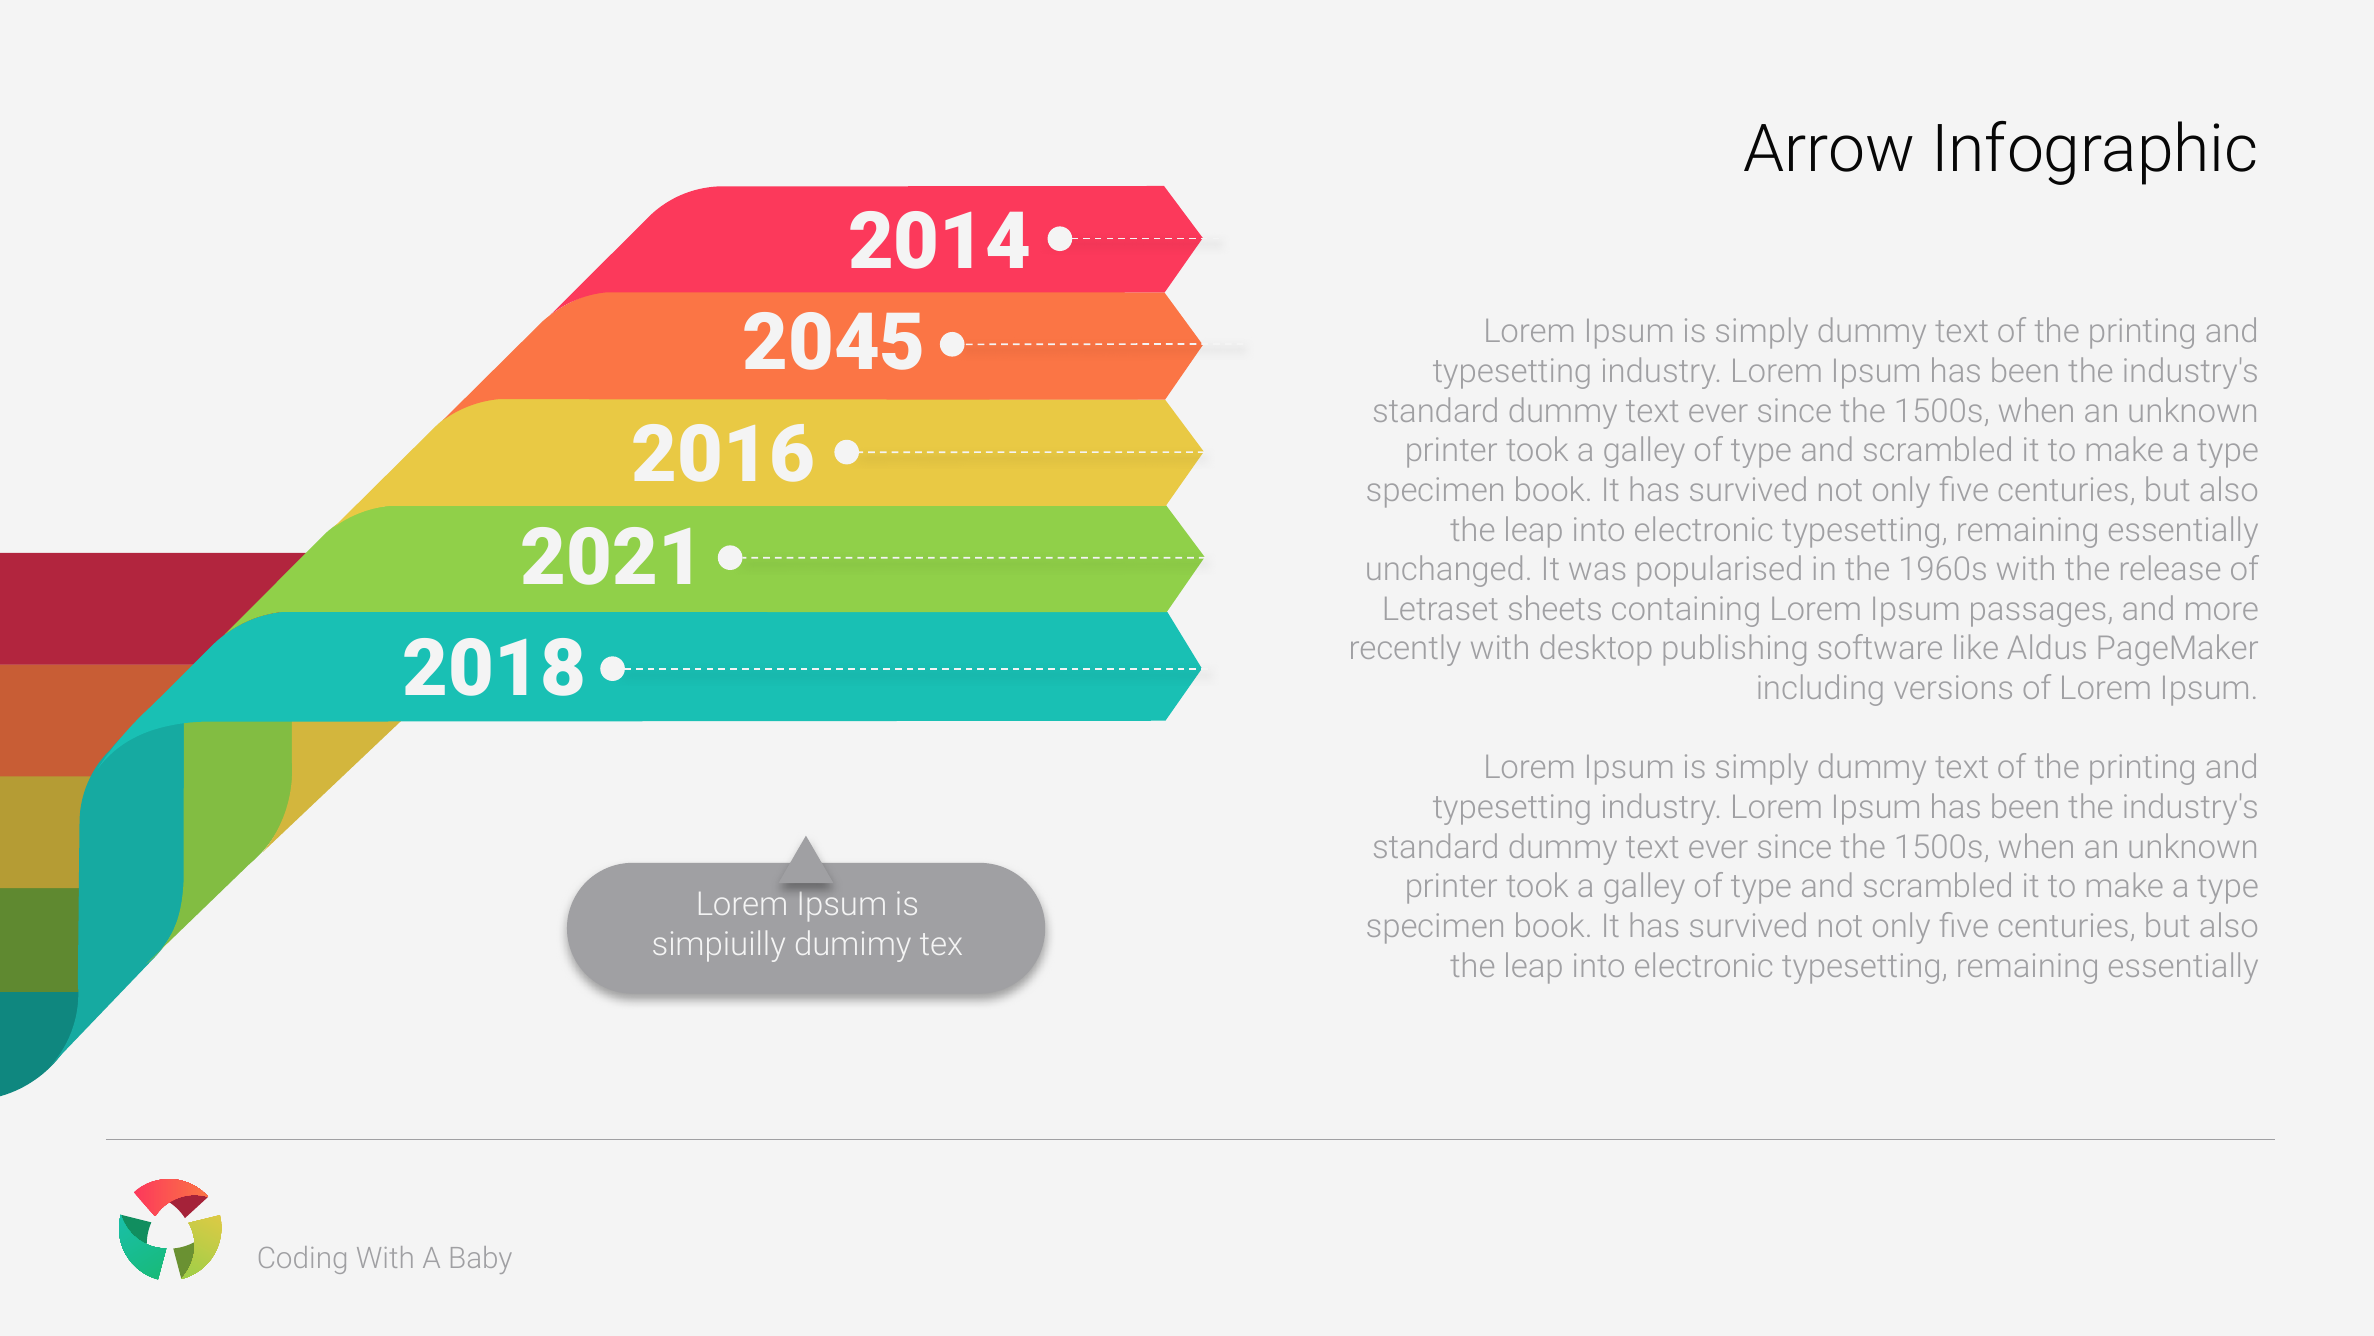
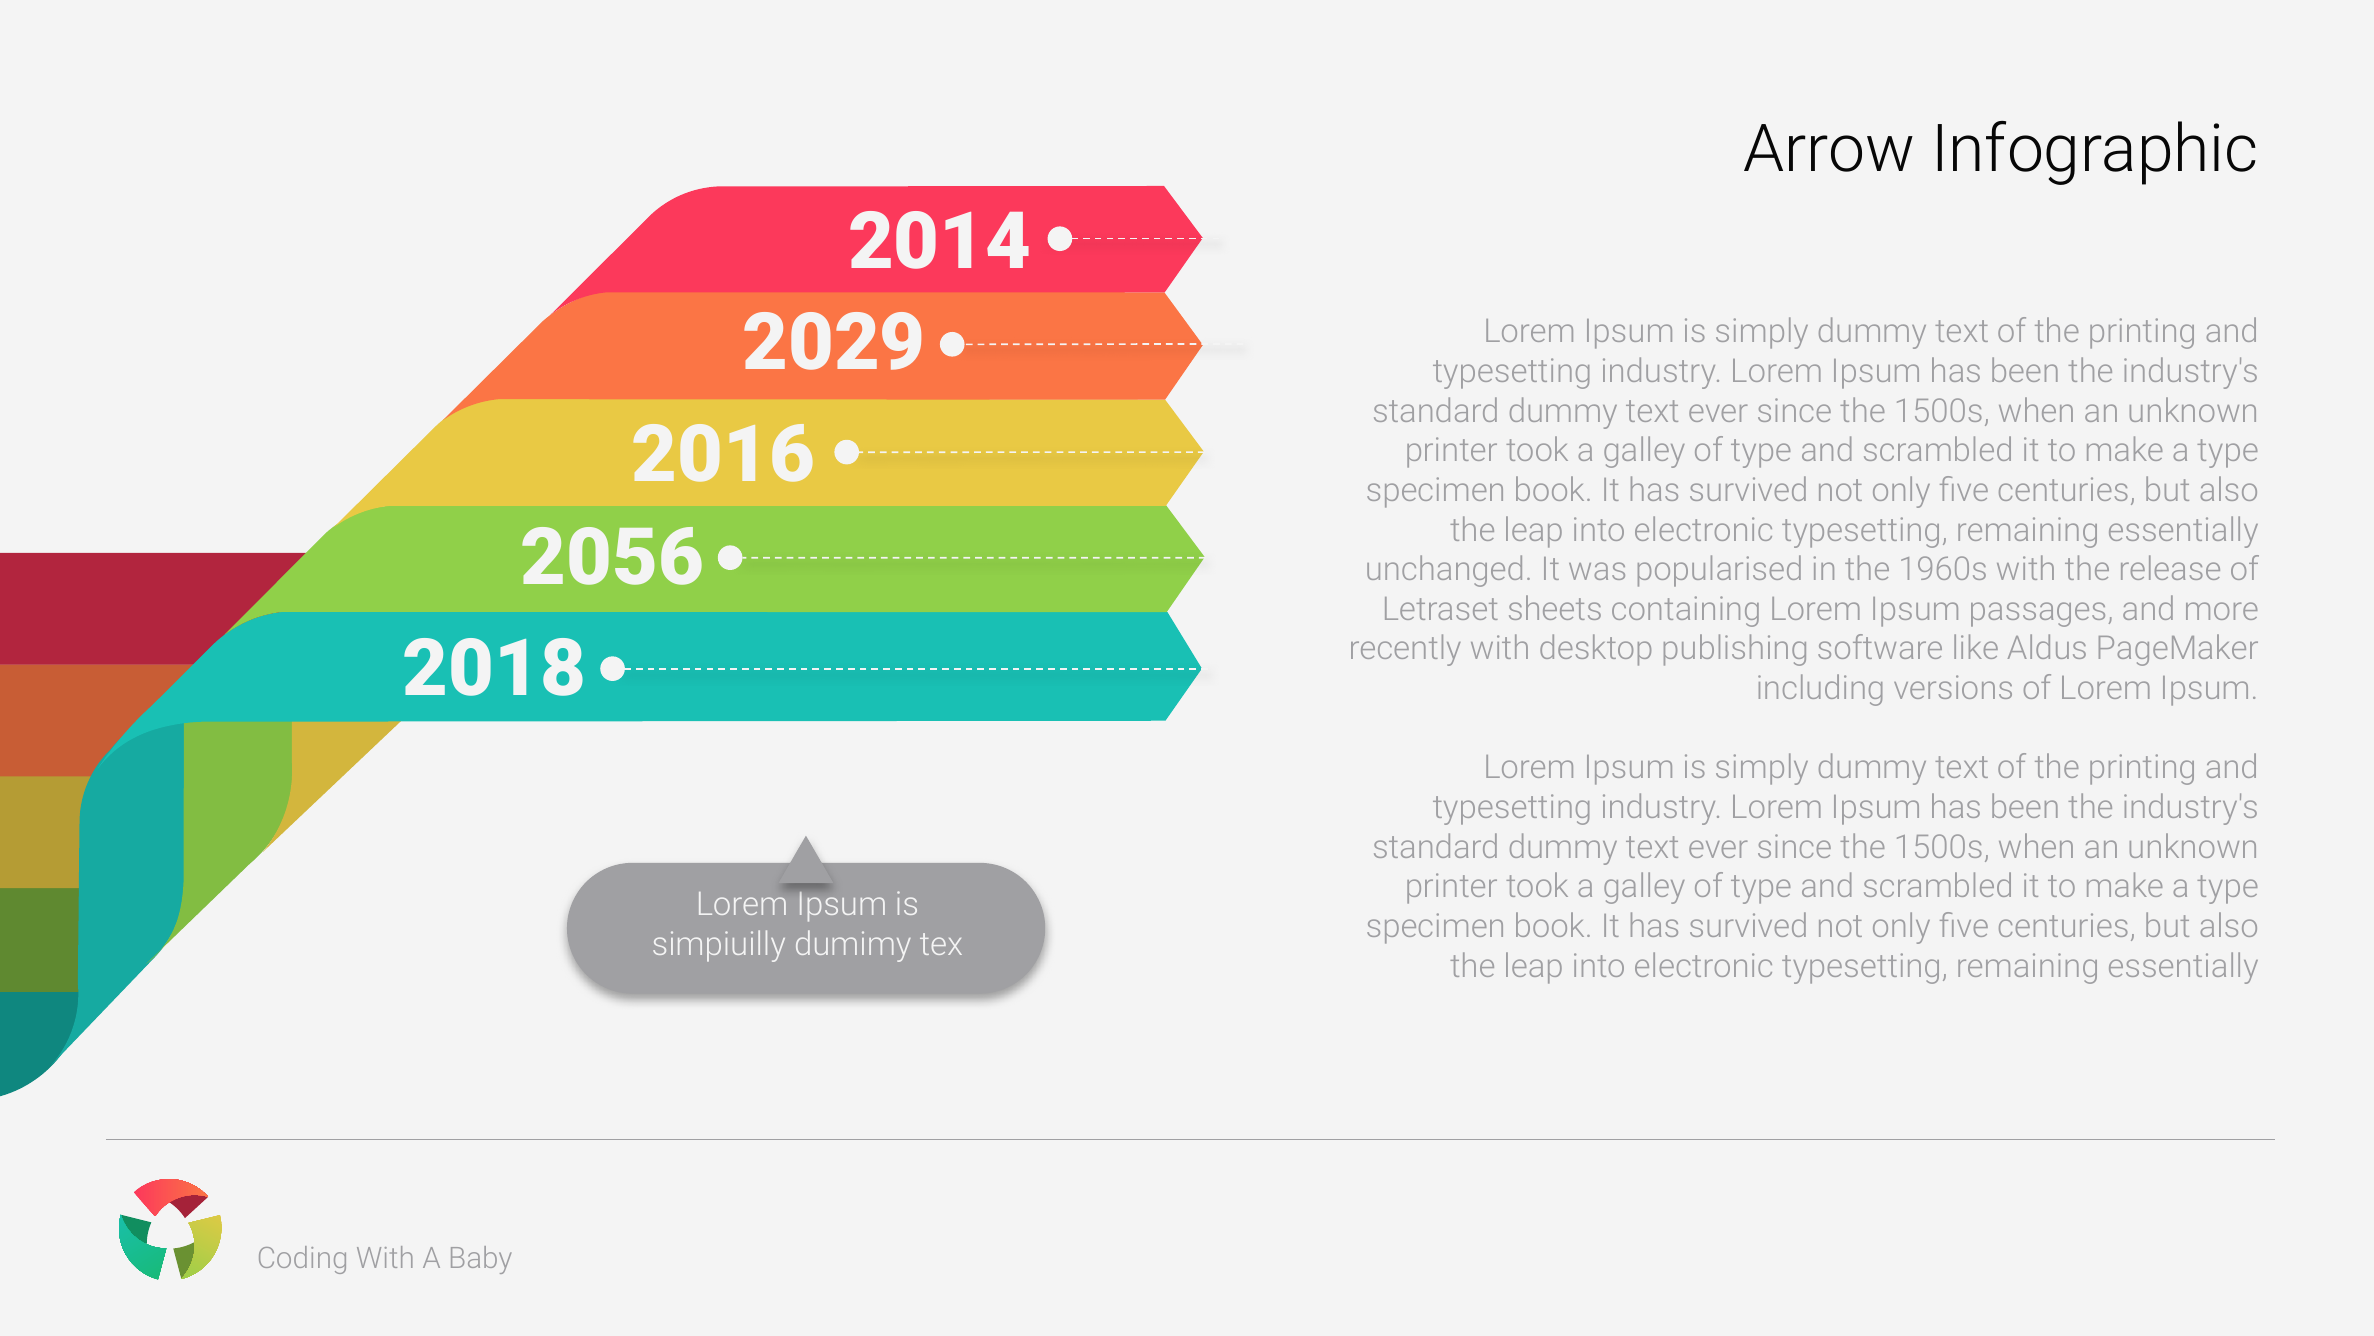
2045: 2045 -> 2029
2021: 2021 -> 2056
